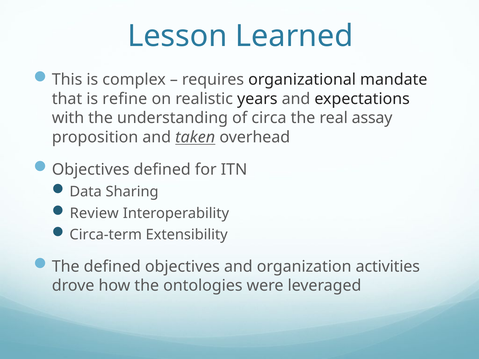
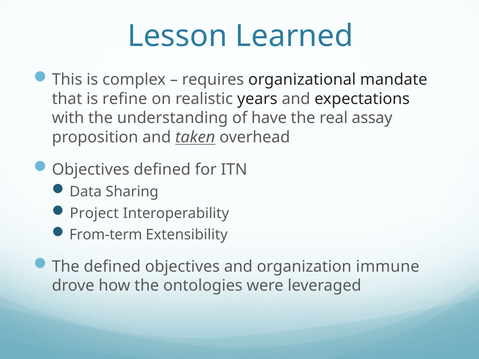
circa: circa -> have
Review: Review -> Project
Circa-term: Circa-term -> From-term
activities: activities -> immune
